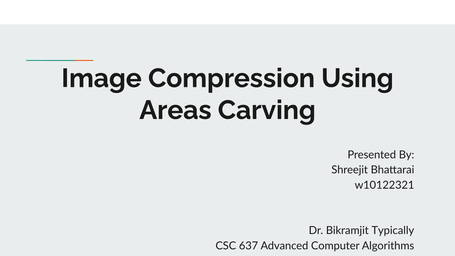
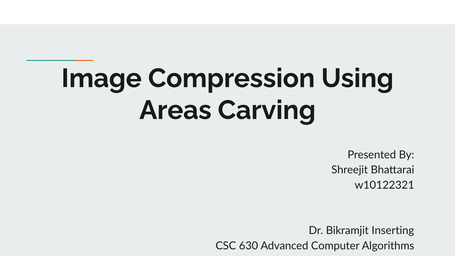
Typically: Typically -> Inserting
637: 637 -> 630
